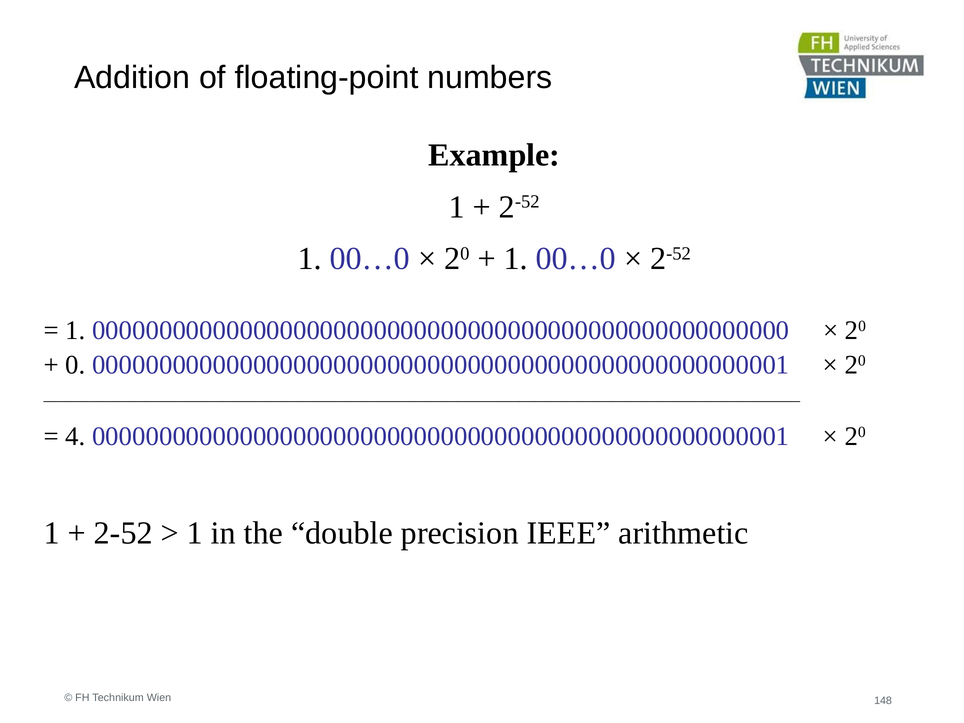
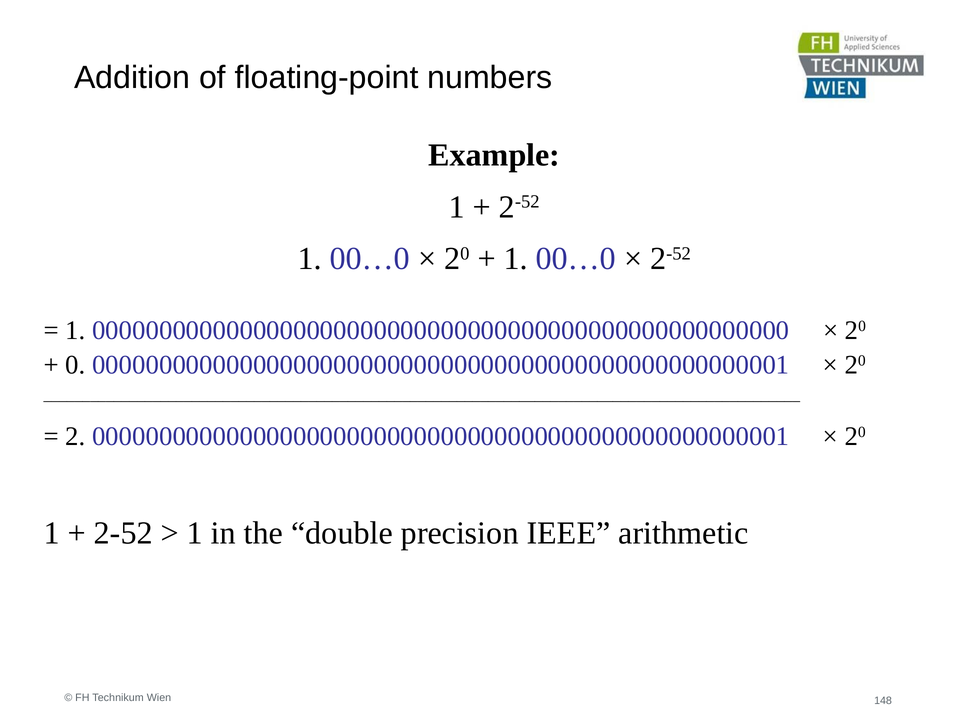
4: 4 -> 2
